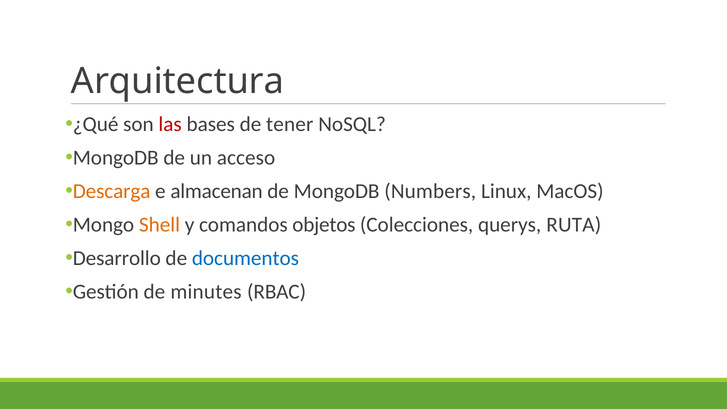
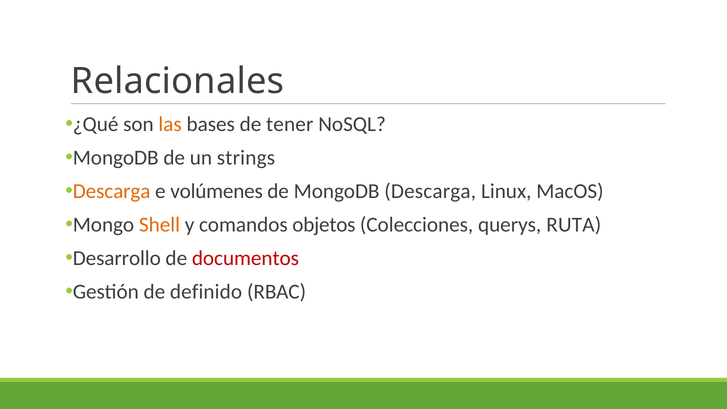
Arquitectura: Arquitectura -> Relacionales
las colour: red -> orange
acceso: acceso -> strings
almacenan: almacenan -> volúmenes
MongoDB Numbers: Numbers -> Descarga
documentos colour: blue -> red
minutes: minutes -> definido
